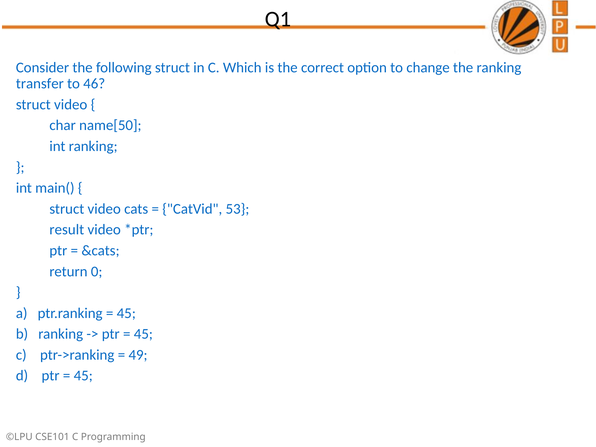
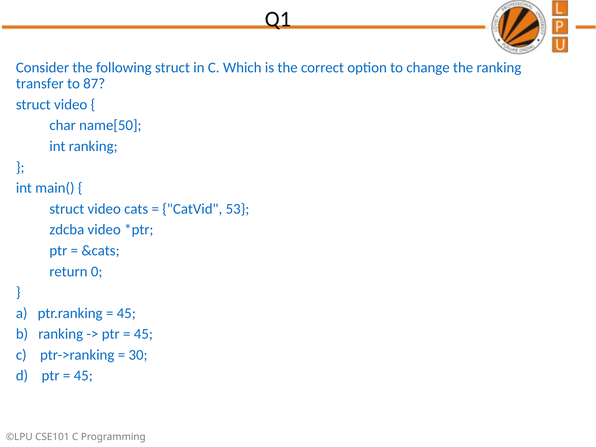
46: 46 -> 87
result: result -> zdcba
49: 49 -> 30
